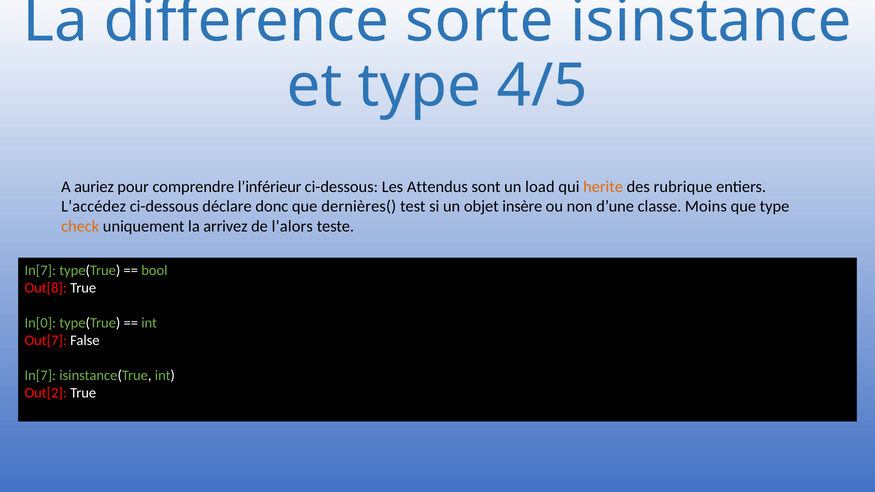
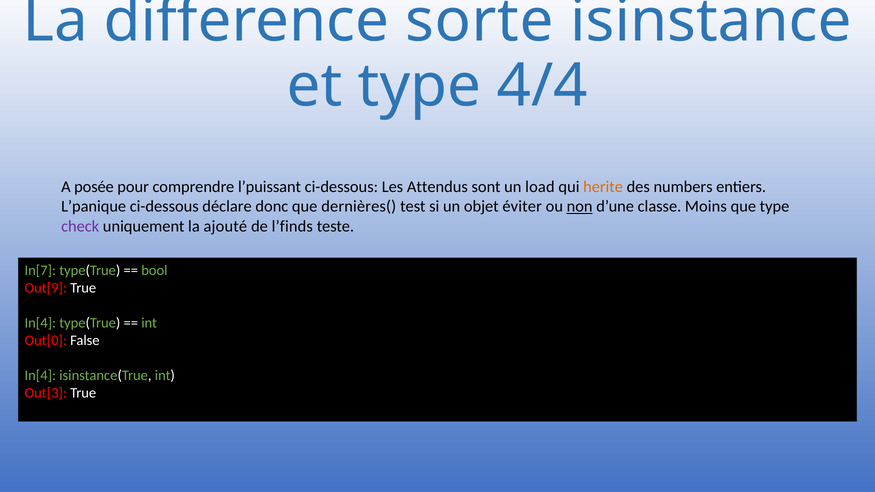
4/5: 4/5 -> 4/4
auriez: auriez -> posée
l’inférieur: l’inférieur -> l’puissant
rubrique: rubrique -> numbers
L’accédez: L’accédez -> L’panique
insère: insère -> éviter
non underline: none -> present
check colour: orange -> purple
arrivez: arrivez -> ajouté
l’alors: l’alors -> l’finds
Out[8: Out[8 -> Out[9
In[0 at (40, 323): In[0 -> In[4
Out[7: Out[7 -> Out[0
In[7 at (40, 376): In[7 -> In[4
Out[2: Out[2 -> Out[3
